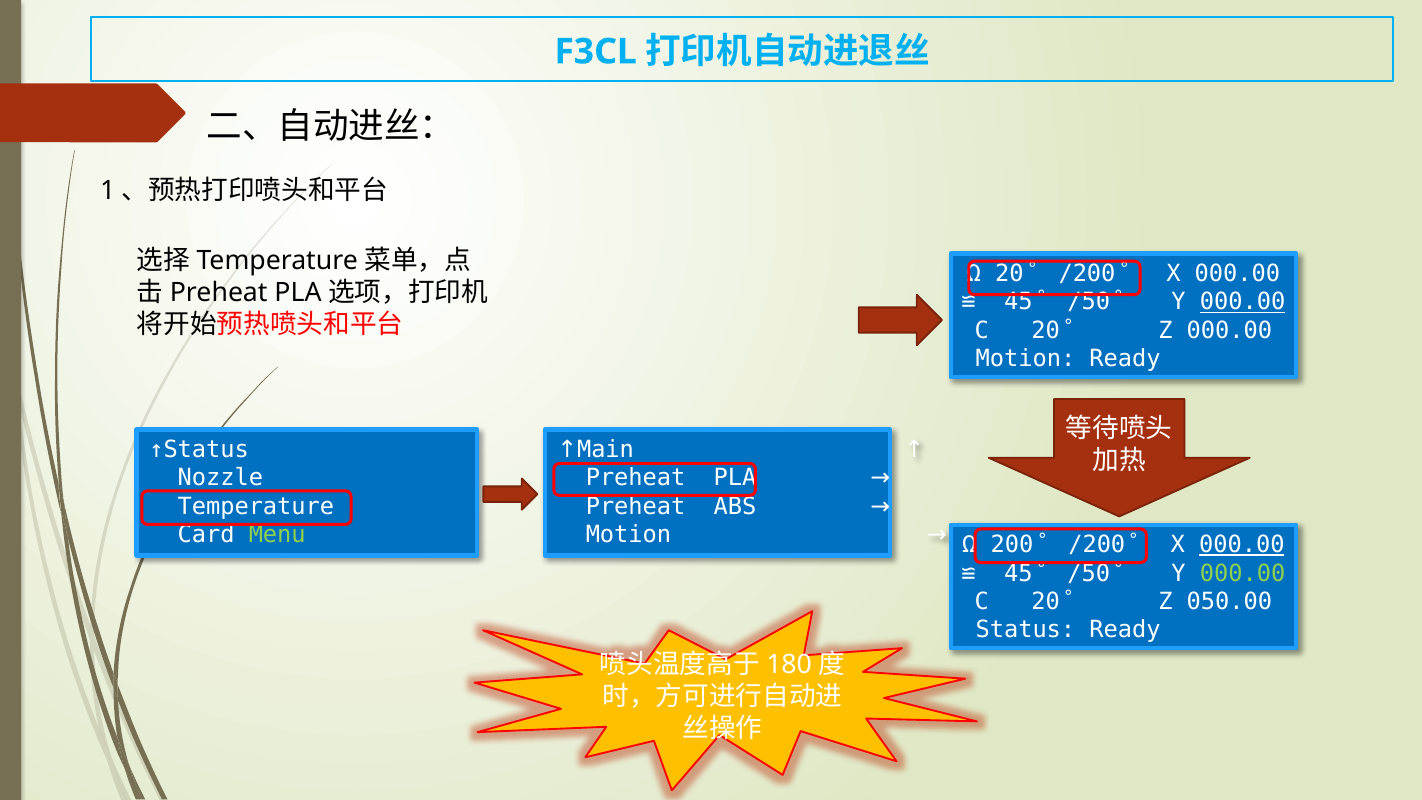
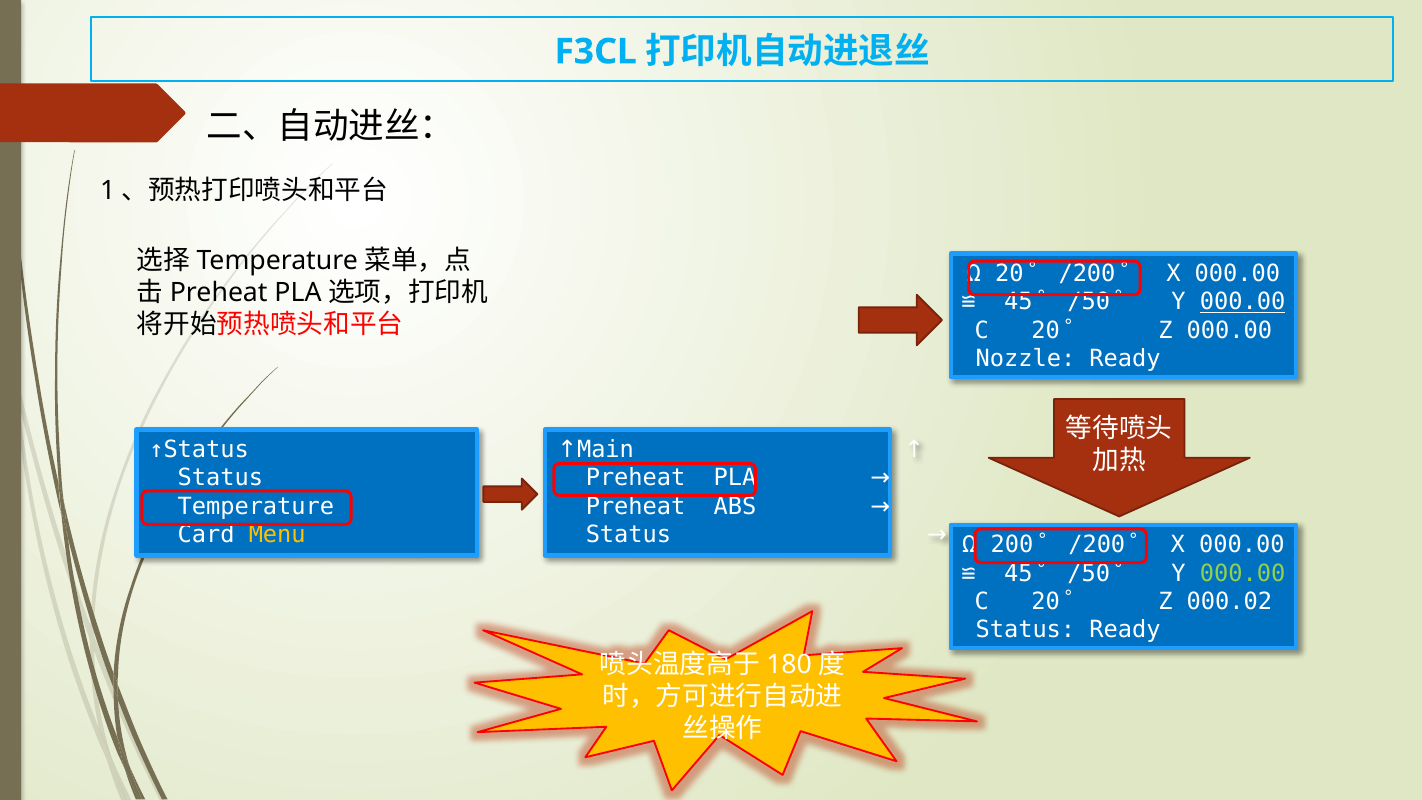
Motion at (1025, 359): Motion -> Nozzle
Nozzle at (220, 478): Nozzle -> Status
Menu colour: light green -> yellow
Motion at (628, 535): Motion -> Status
000.00 at (1242, 545) underline: present -> none
050.00: 050.00 -> 000.02
